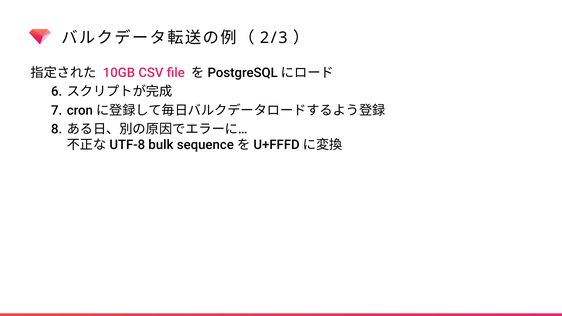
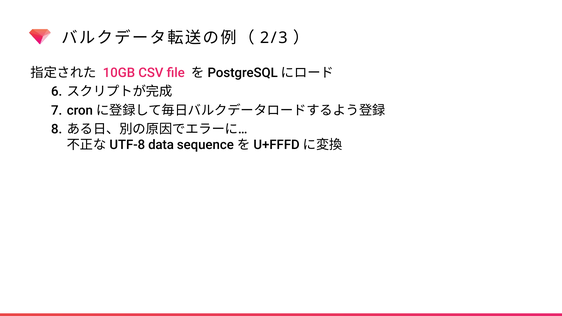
bulk: bulk -> data
